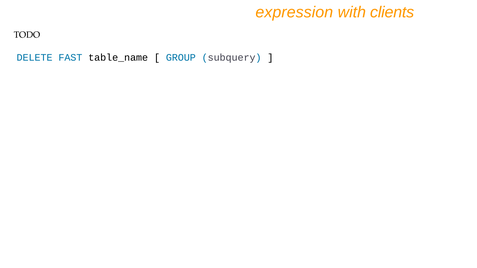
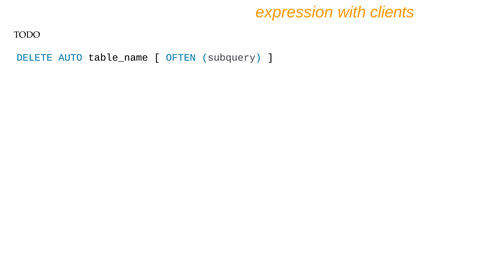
FAST: FAST -> AUTO
GROUP: GROUP -> OFTEN
